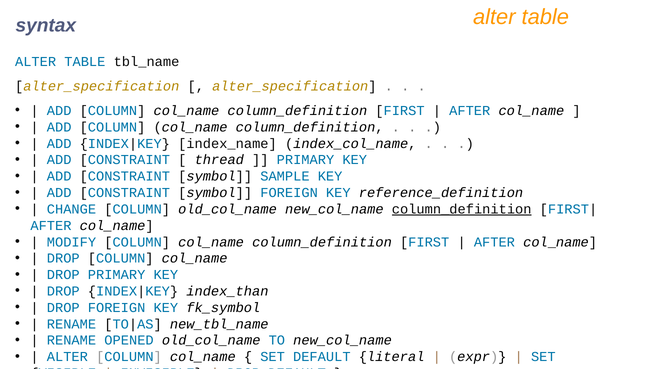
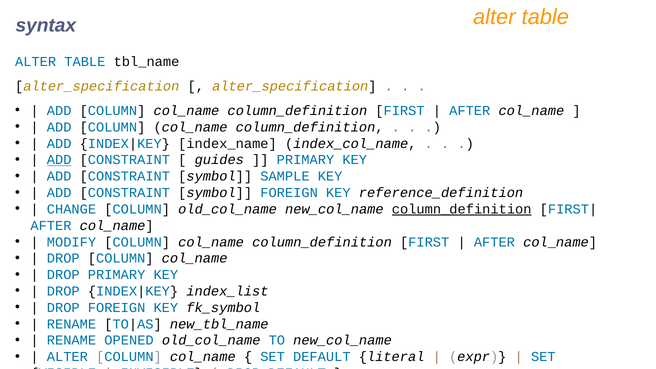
ADD at (59, 160) underline: none -> present
thread: thread -> guides
index_than: index_than -> index_list
